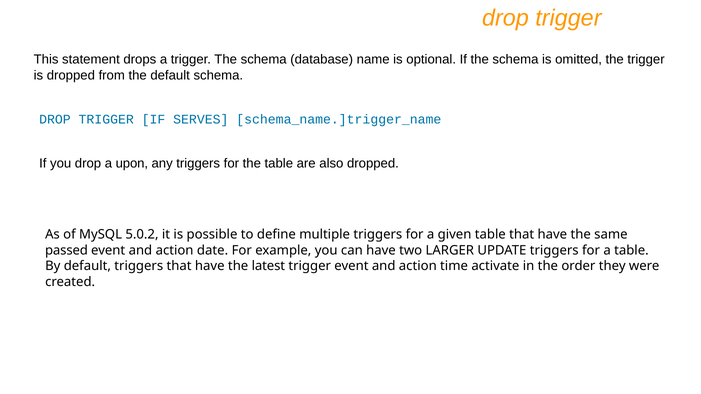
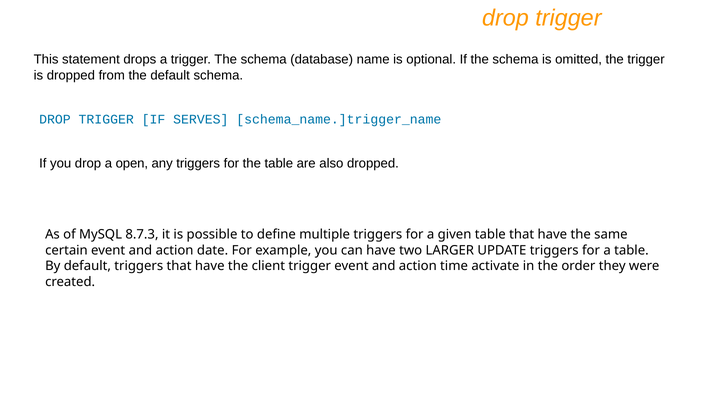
upon: upon -> open
5.0.2: 5.0.2 -> 8.7.3
passed: passed -> certain
latest: latest -> client
